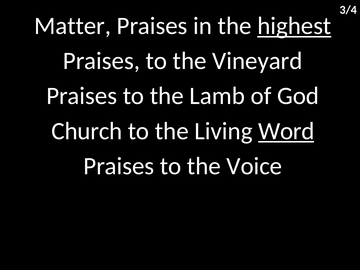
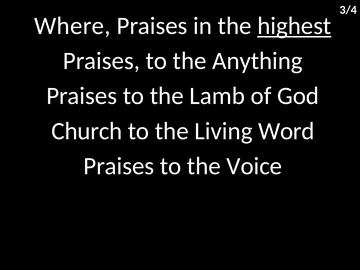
Matter: Matter -> Where
Vineyard: Vineyard -> Anything
Word underline: present -> none
